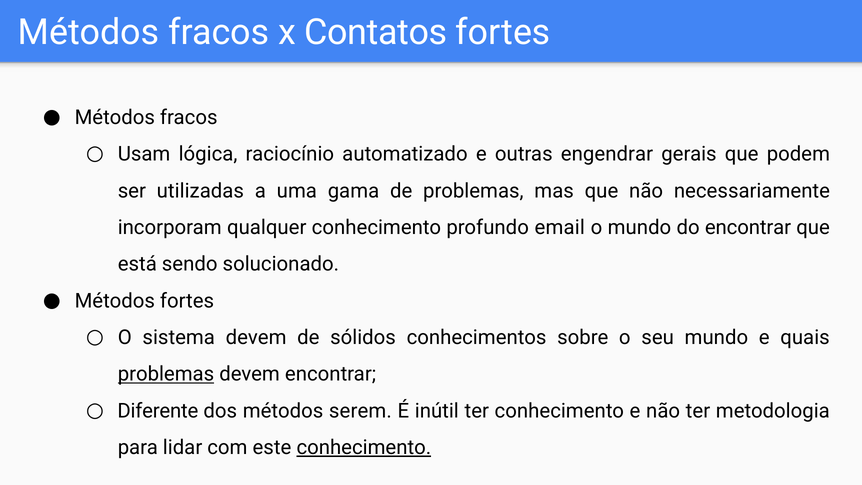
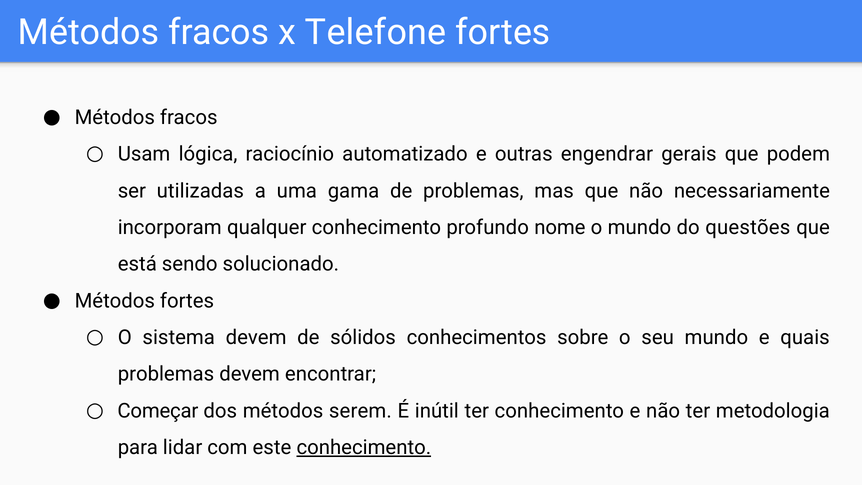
Contatos: Contatos -> Telefone
email: email -> nome
do encontrar: encontrar -> questões
problemas at (166, 374) underline: present -> none
Diferente: Diferente -> Começar
